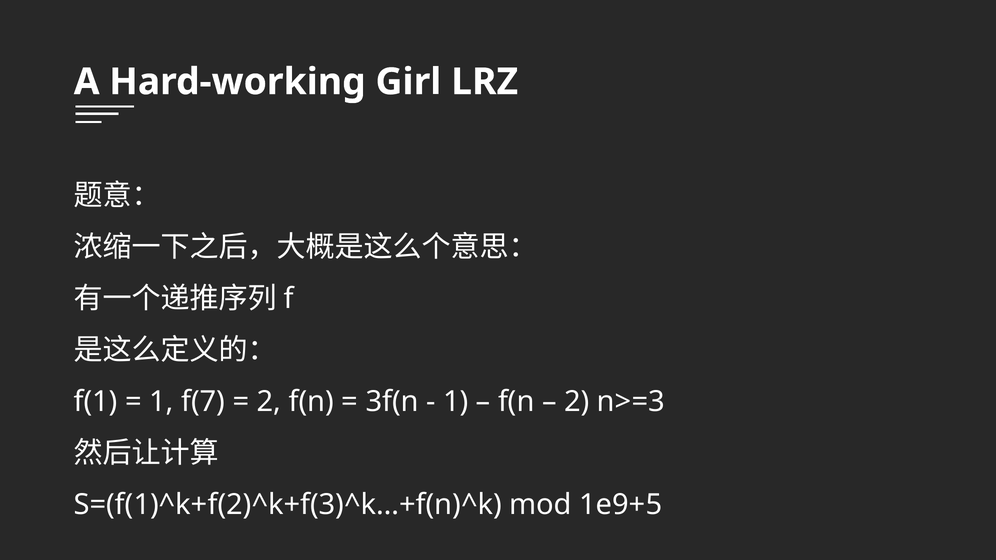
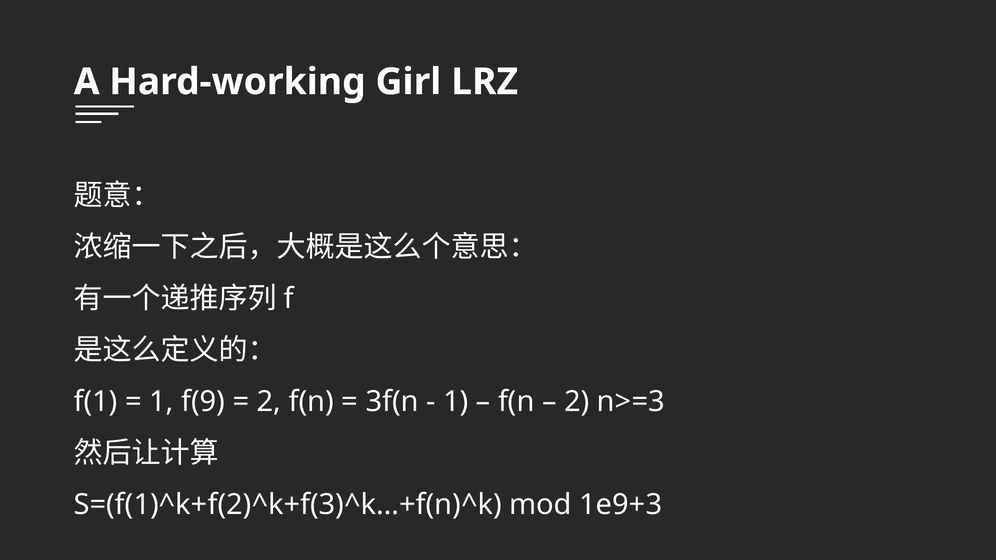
f(7: f(7 -> f(9
1e9+5: 1e9+5 -> 1e9+3
